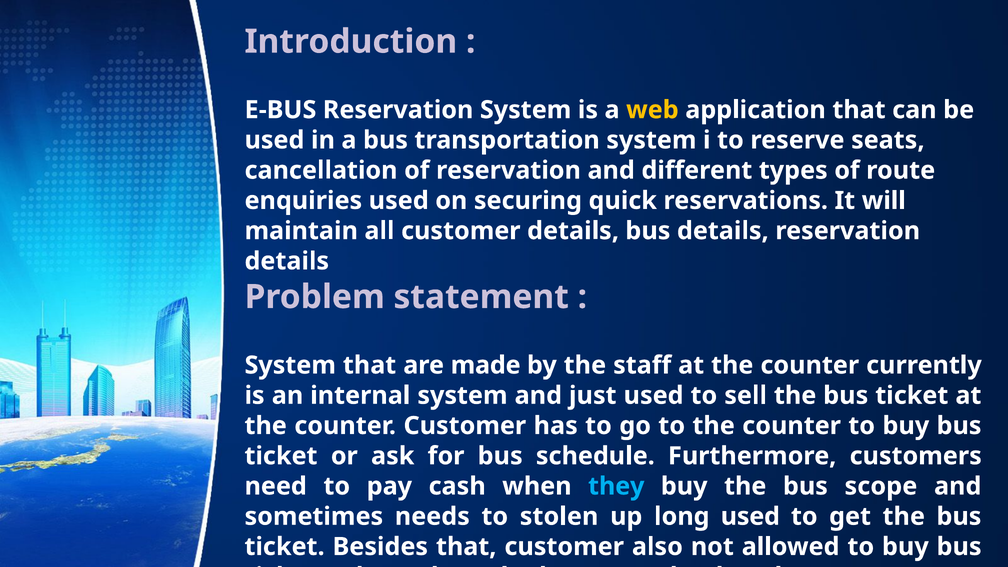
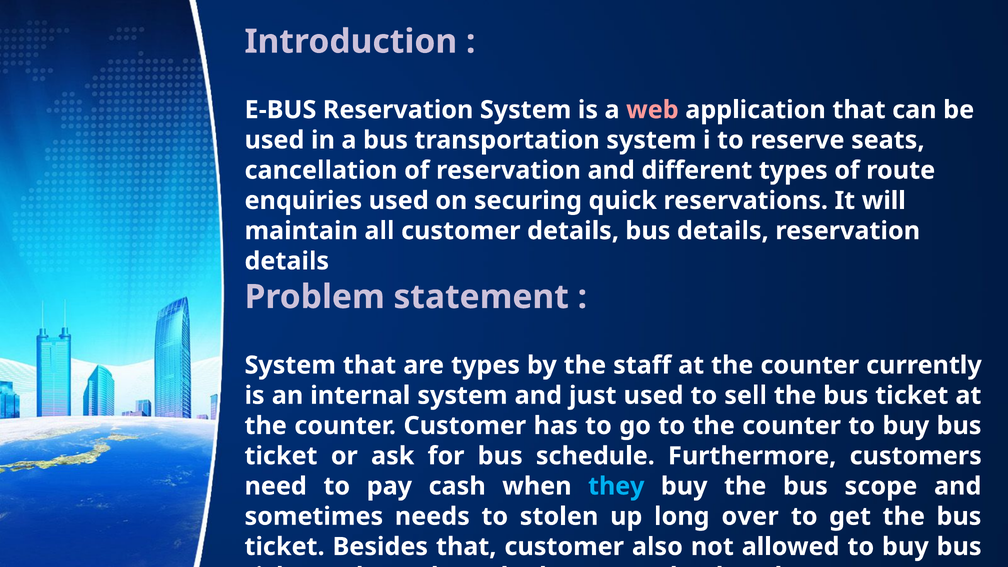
web colour: yellow -> pink
are made: made -> types
long used: used -> over
